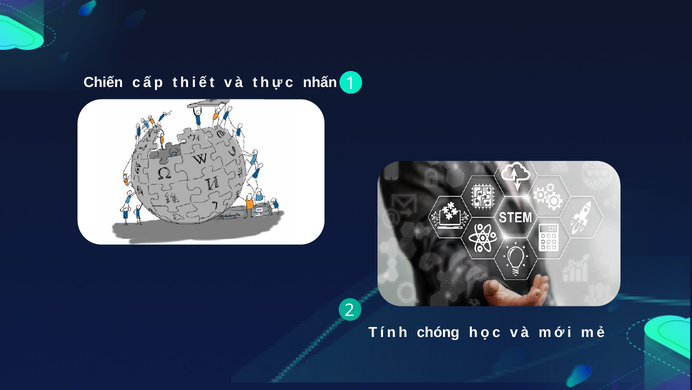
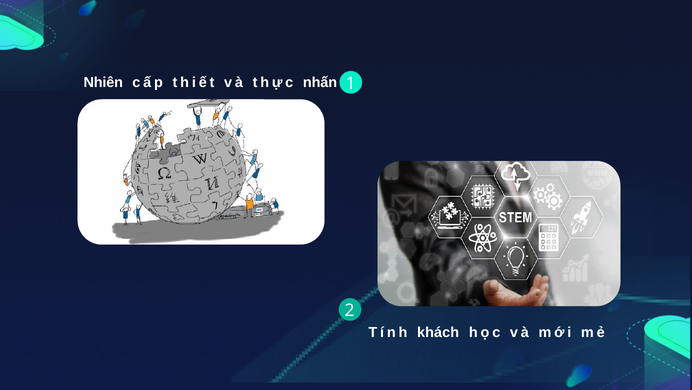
Chiến: Chiến -> Nhiên
chóng: chóng -> khách
